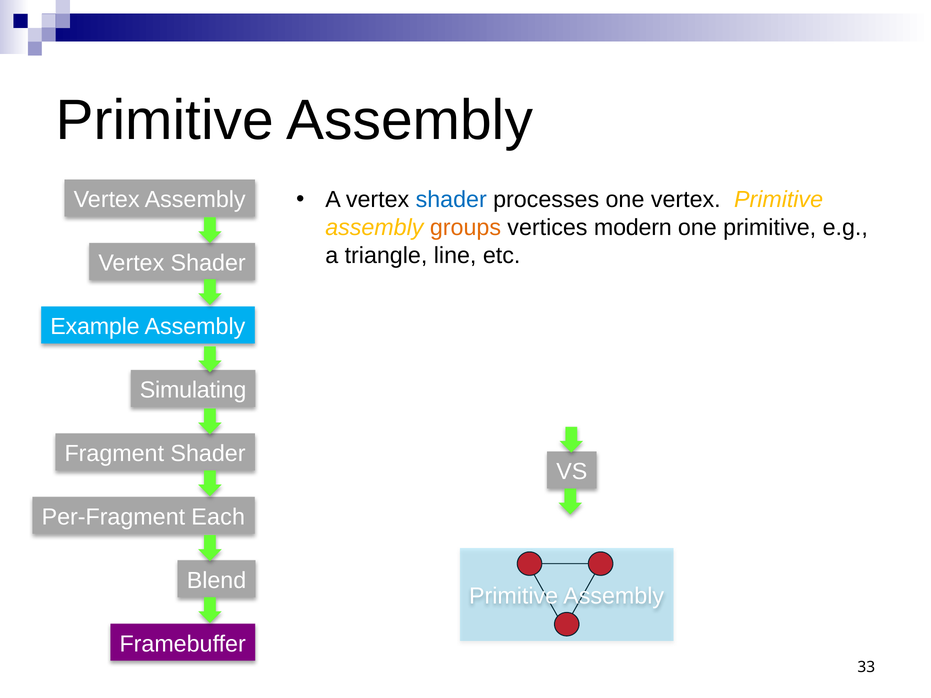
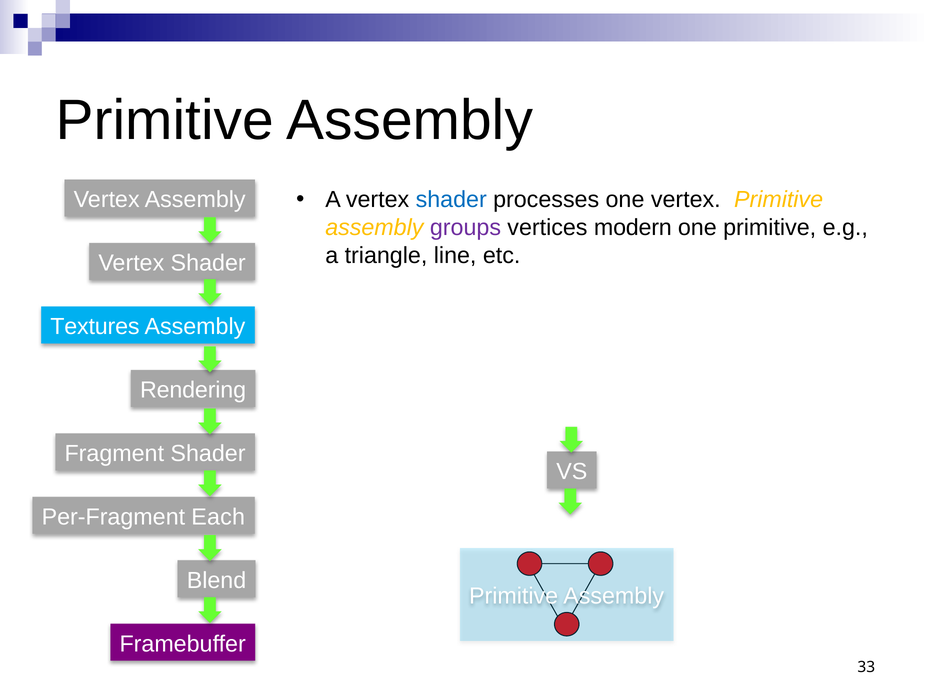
groups colour: orange -> purple
Example: Example -> Textures
Simulating: Simulating -> Rendering
